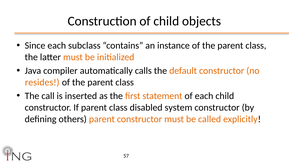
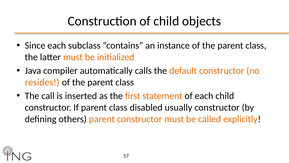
system: system -> usually
